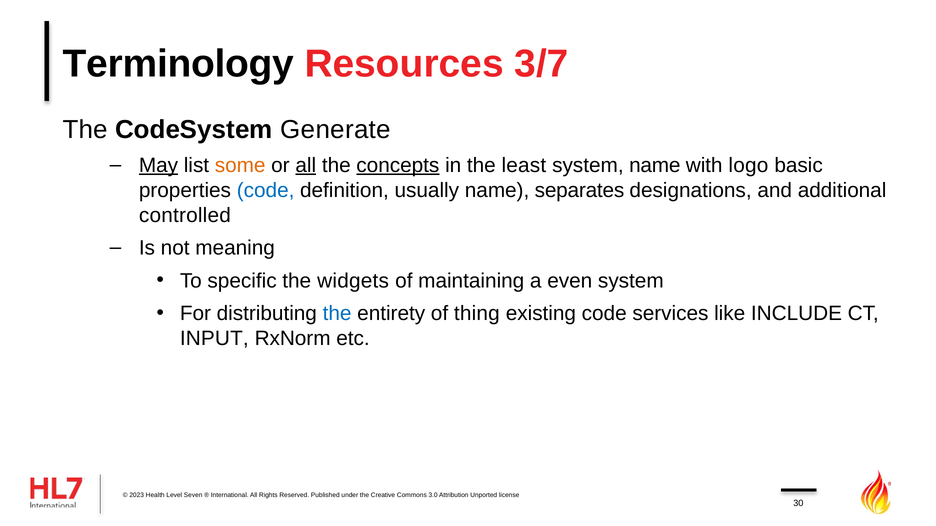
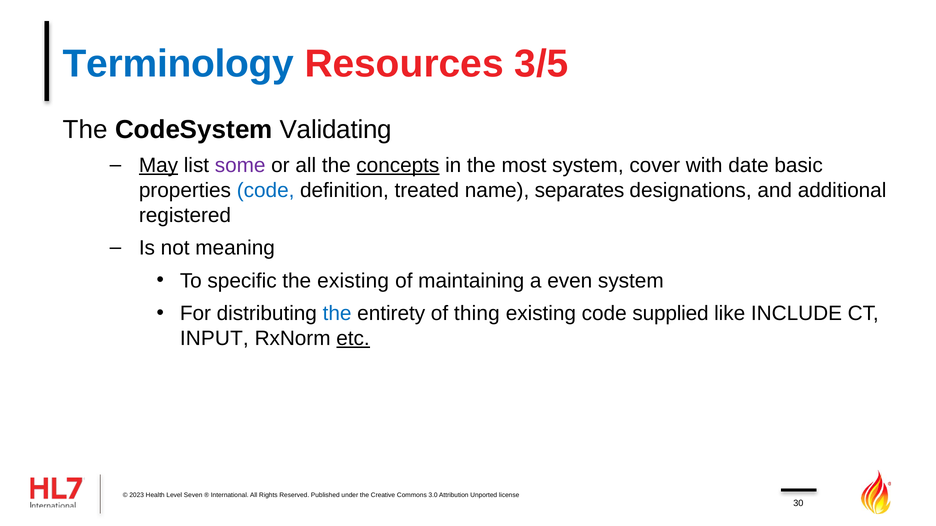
Terminology colour: black -> blue
3/7: 3/7 -> 3/5
Generate: Generate -> Validating
some colour: orange -> purple
all at (306, 166) underline: present -> none
least: least -> most
system name: name -> cover
logo: logo -> date
usually: usually -> treated
controlled: controlled -> registered
the widgets: widgets -> existing
services: services -> supplied
etc underline: none -> present
